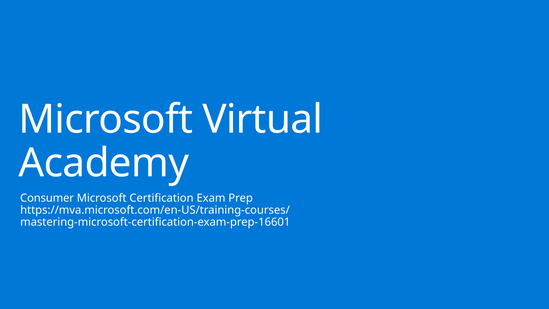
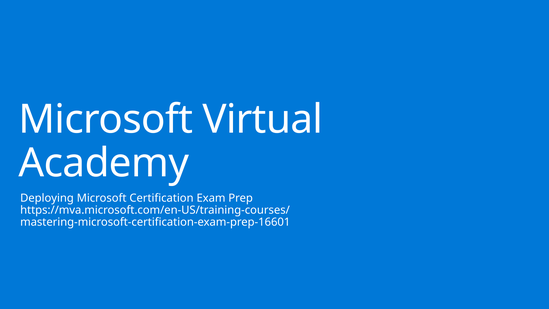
Consumer: Consumer -> Deploying
